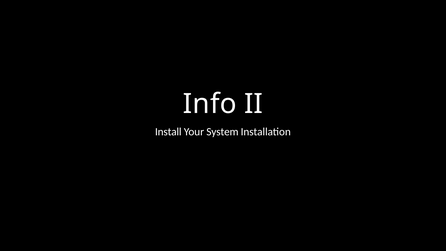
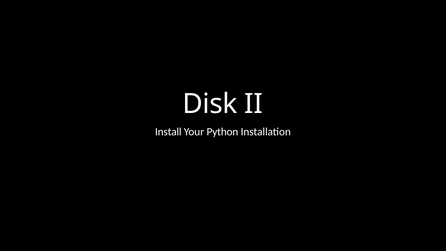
Info: Info -> Disk
System: System -> Python
